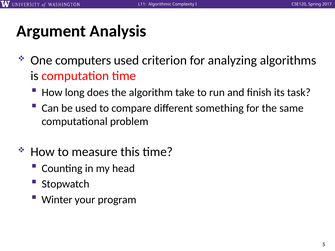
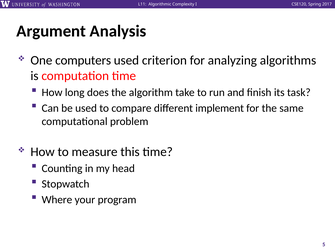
something: something -> implement
Winter: Winter -> Where
